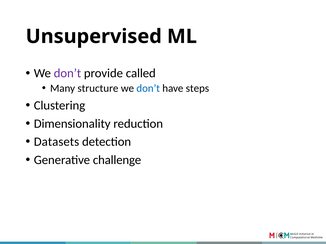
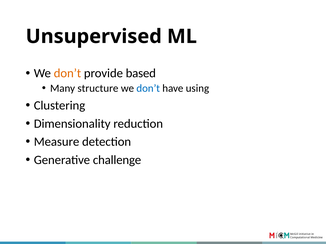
don’t at (67, 73) colour: purple -> orange
called: called -> based
steps: steps -> using
Datasets: Datasets -> Measure
